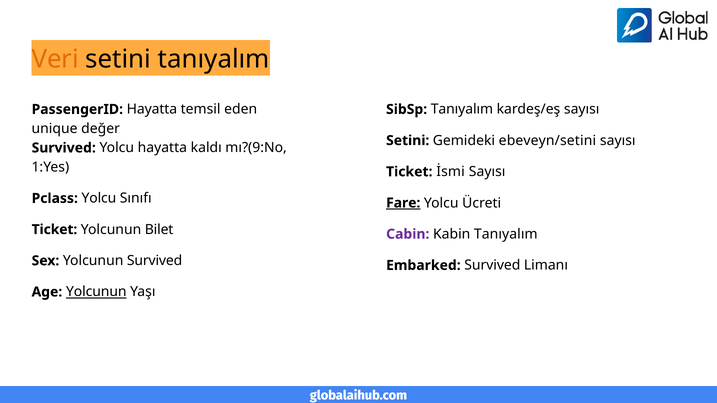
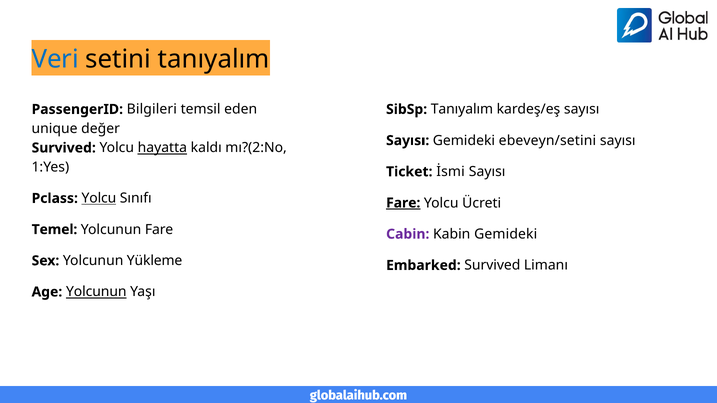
Veri colour: orange -> blue
Hayatta at (152, 109): Hayatta -> Bilgileri
Setini at (408, 141): Setini -> Sayısı
hayatta at (162, 148) underline: none -> present
mı?(9:No: mı?(9:No -> mı?(2:No
Yolcu at (99, 198) underline: none -> present
Ticket at (54, 230): Ticket -> Temel
Yolcunun Bilet: Bilet -> Fare
Kabin Tanıyalım: Tanıyalım -> Gemideki
Yolcunun Survived: Survived -> Yükleme
